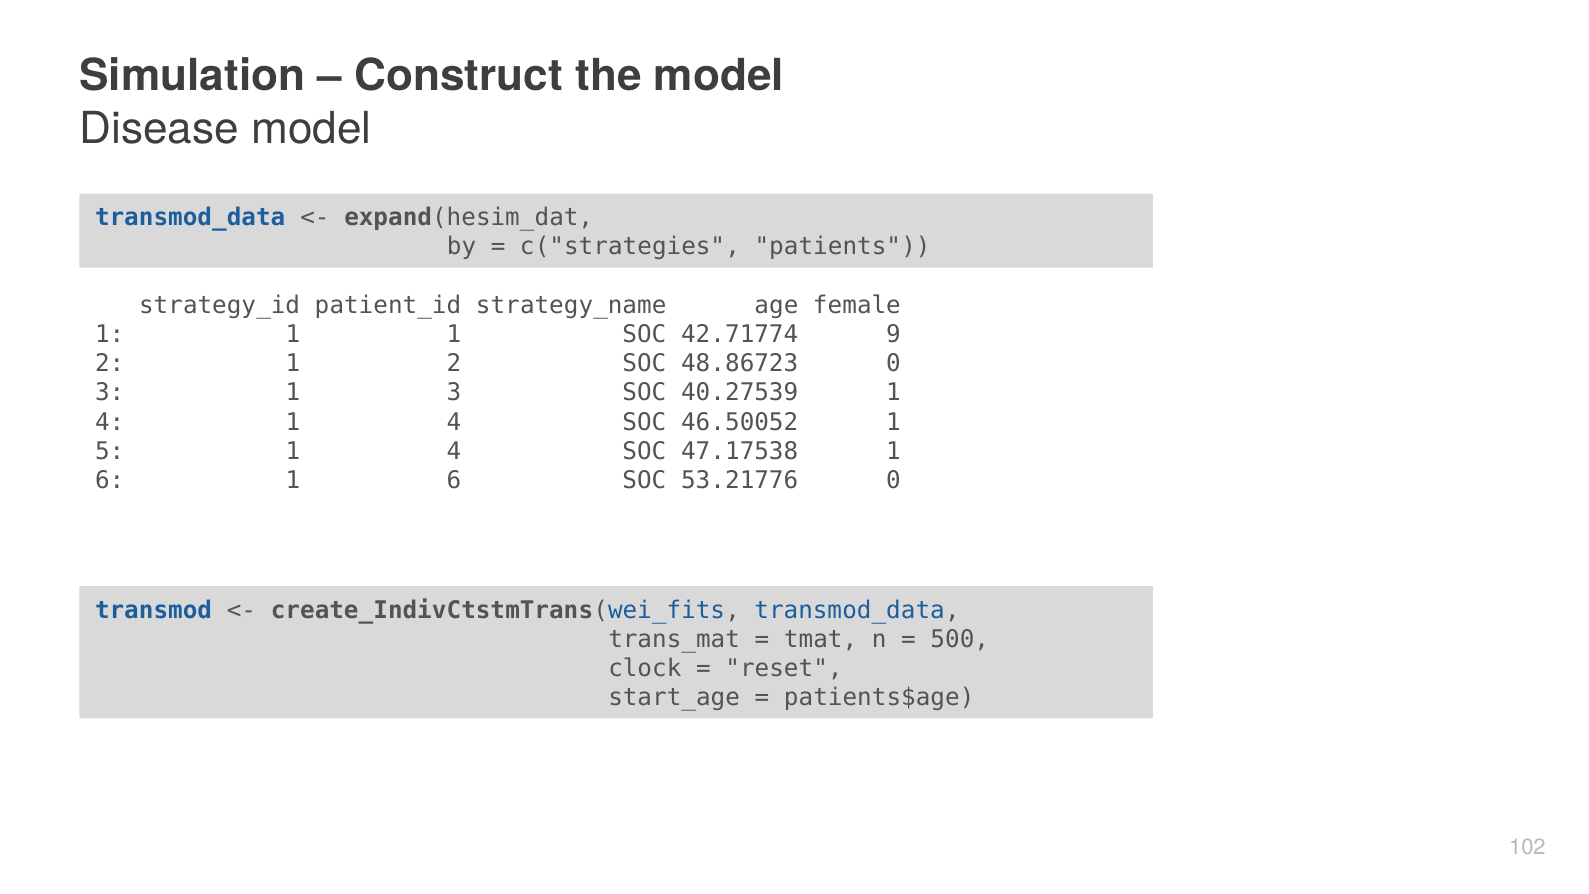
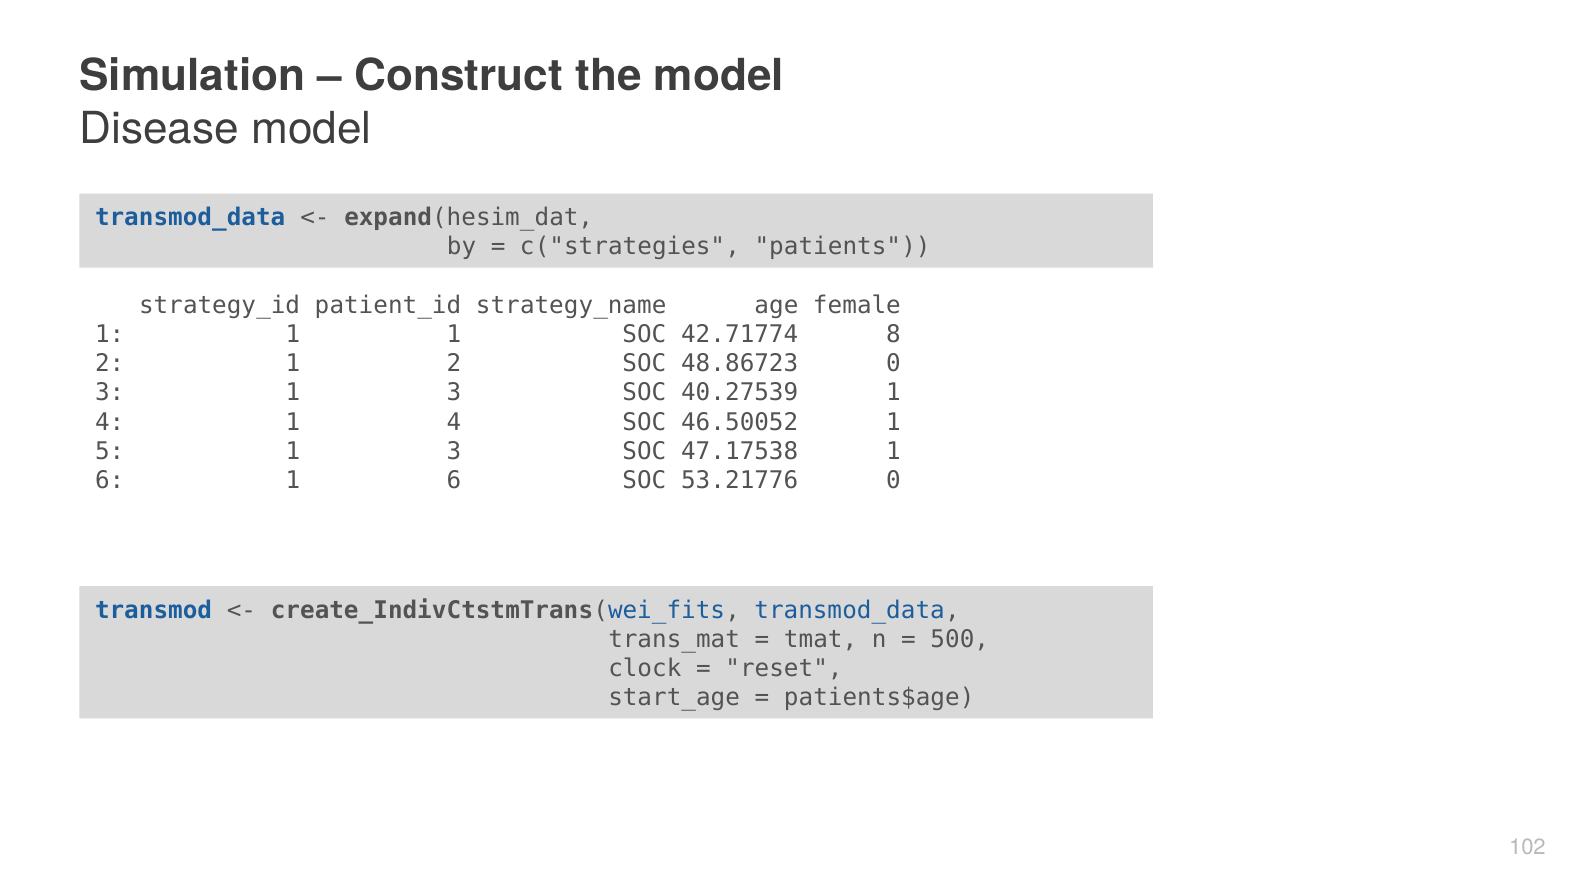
9: 9 -> 8
5 1 4: 4 -> 3
